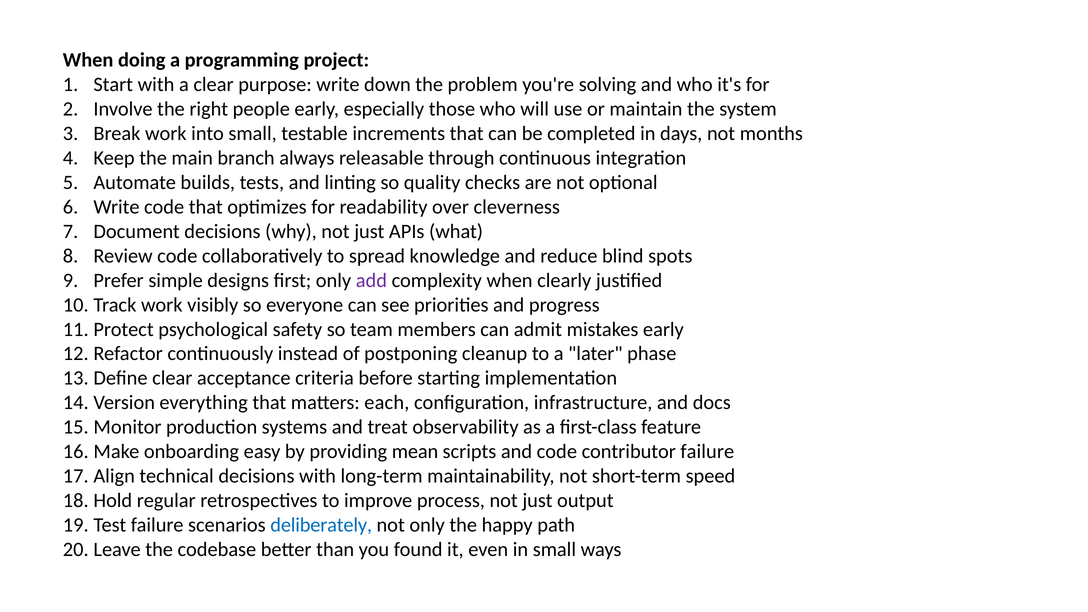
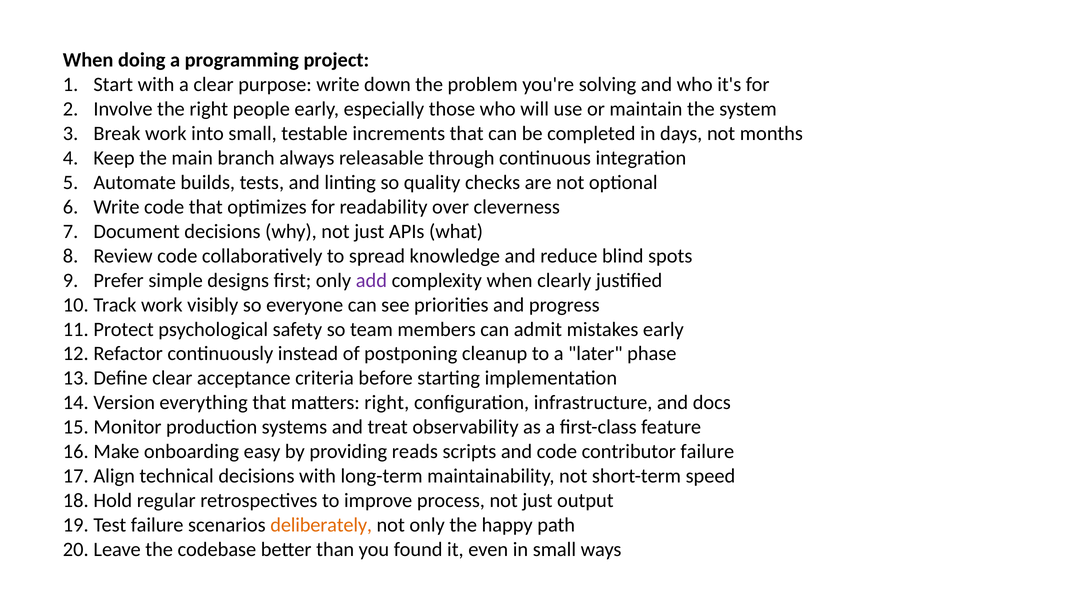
matters each: each -> right
mean: mean -> reads
deliberately colour: blue -> orange
